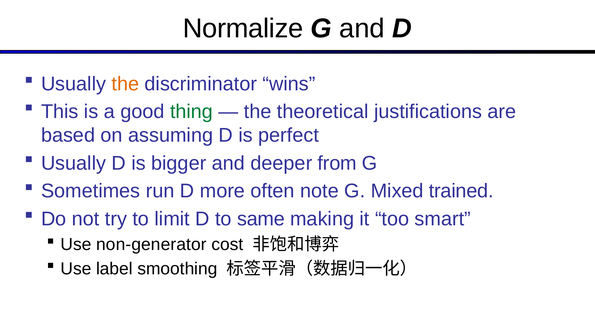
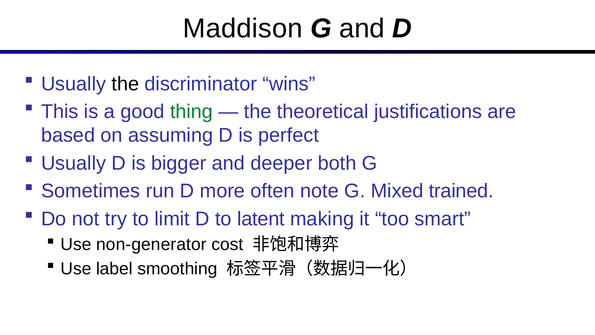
Normalize: Normalize -> Maddison
the at (125, 84) colour: orange -> black
from: from -> both
same: same -> latent
